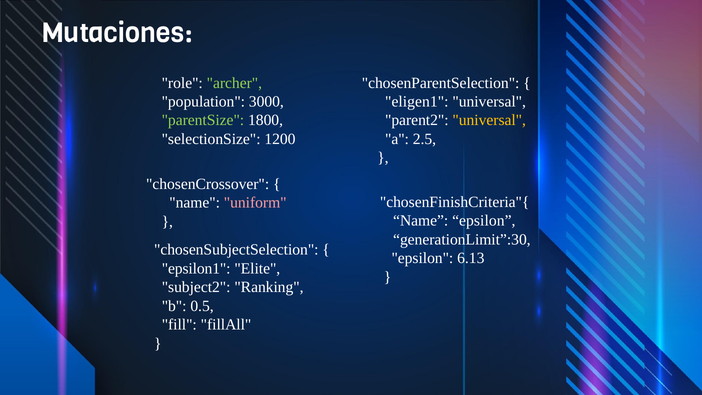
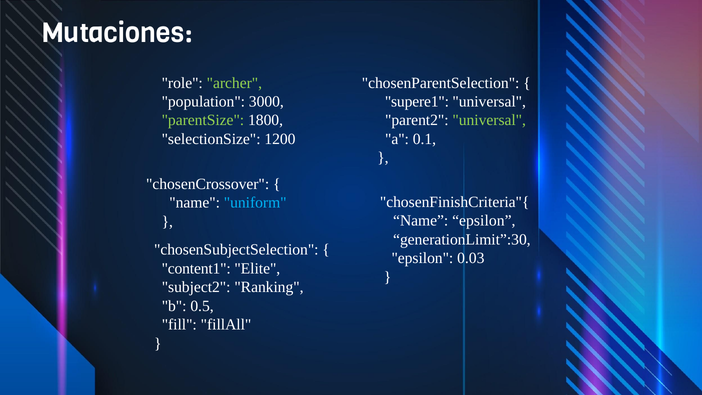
eligen1: eligen1 -> supere1
universal at (489, 120) colour: yellow -> light green
2.5: 2.5 -> 0.1
uniform colour: pink -> light blue
6.13: 6.13 -> 0.03
epsilon1: epsilon1 -> content1
